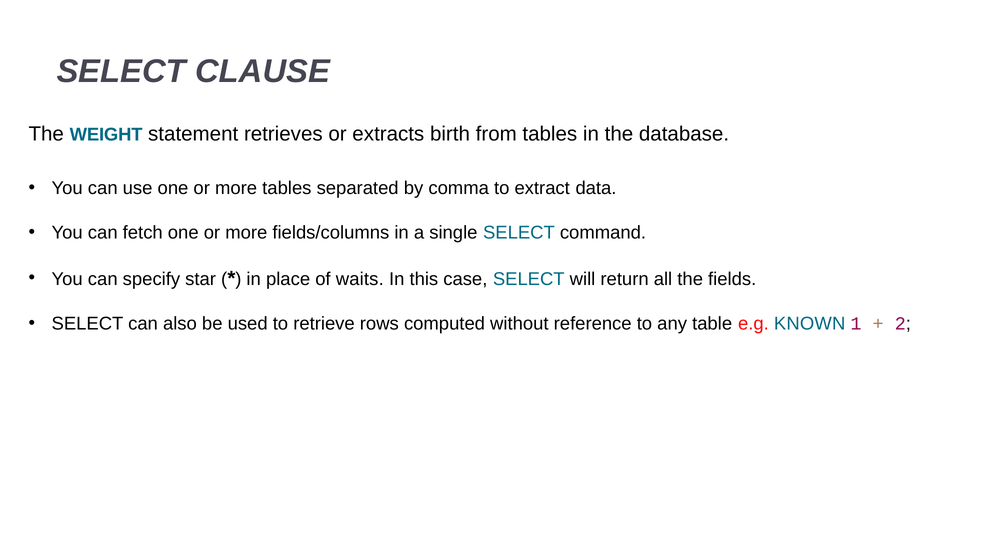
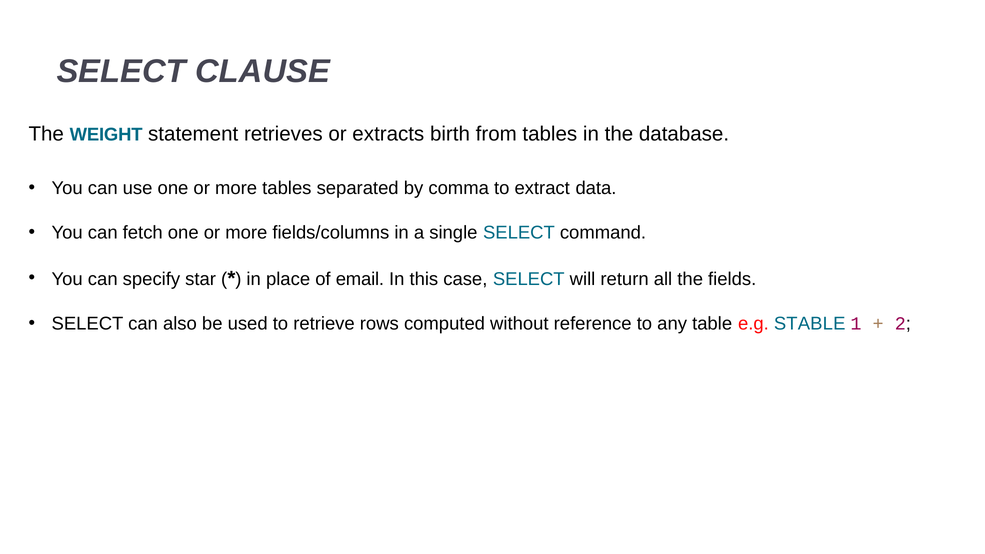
waits: waits -> email
KNOWN: KNOWN -> STABLE
